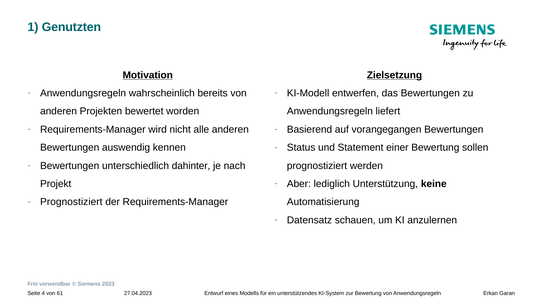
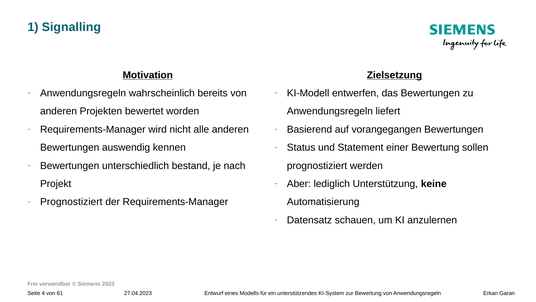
Genutzten: Genutzten -> Signalling
dahinter: dahinter -> bestand
